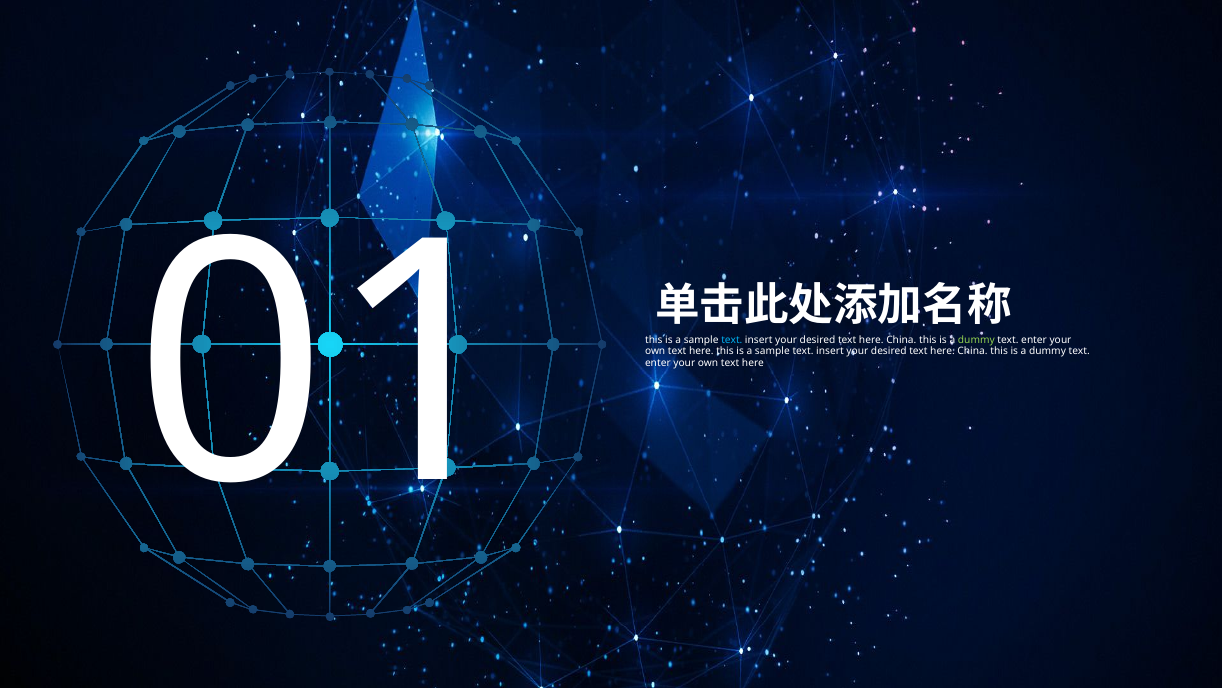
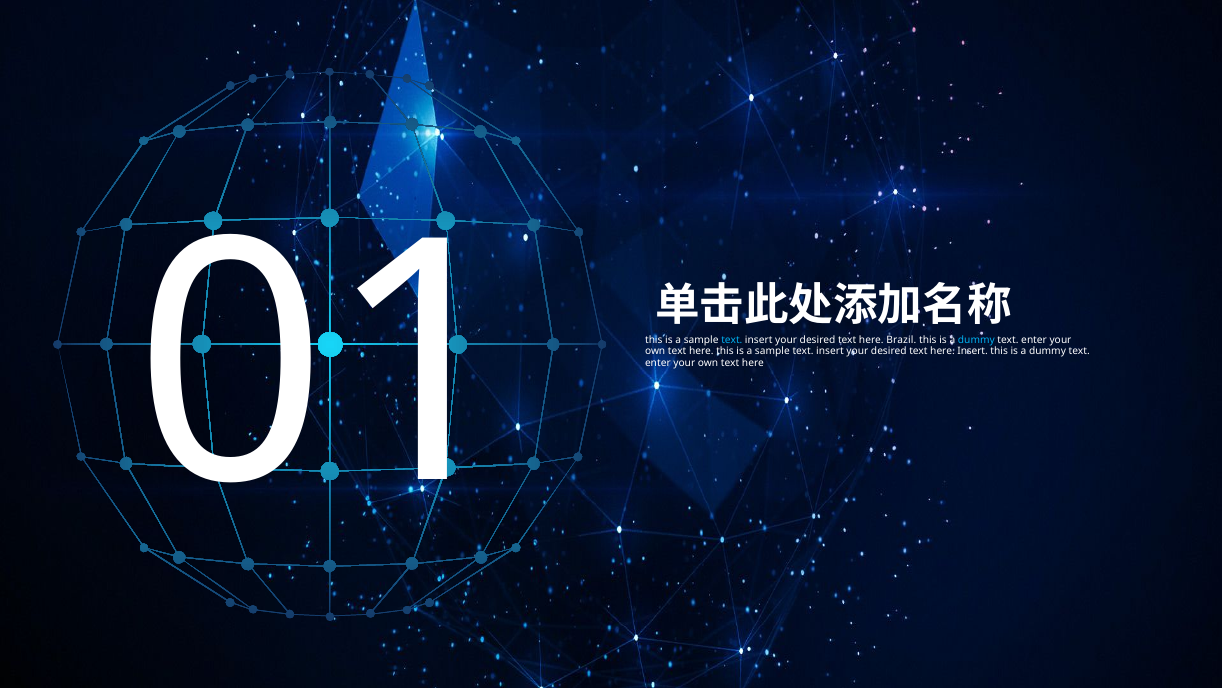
China at (901, 339): China -> Brazil
dummy at (976, 339) colour: light green -> light blue
China at (973, 351): China -> Insert
